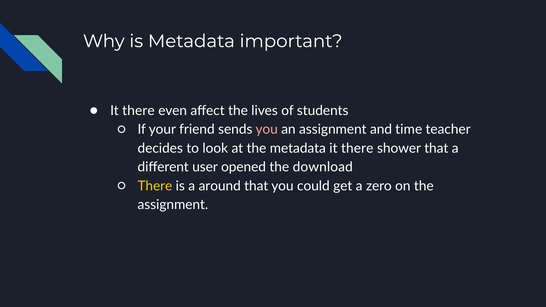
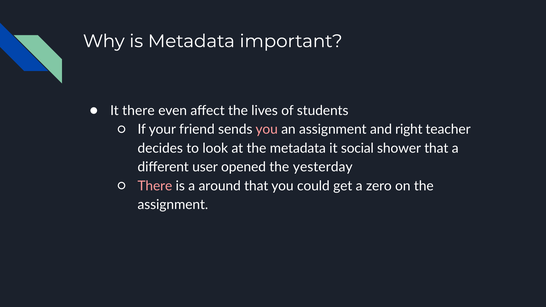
time: time -> right
metadata it there: there -> social
download: download -> yesterday
There at (155, 186) colour: yellow -> pink
